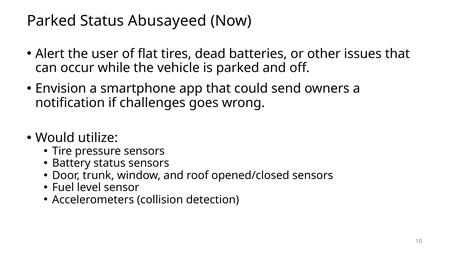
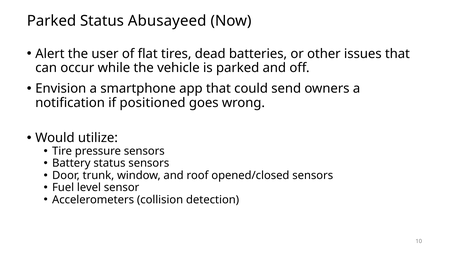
challenges: challenges -> positioned
